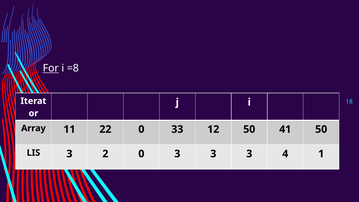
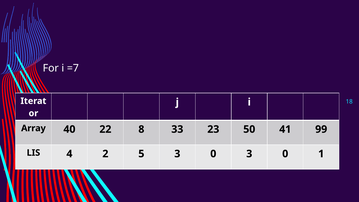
For underline: present -> none
=8: =8 -> =7
11: 11 -> 40
22 0: 0 -> 8
12: 12 -> 23
41 50: 50 -> 99
LIS 3: 3 -> 4
2 0: 0 -> 5
3 at (213, 154): 3 -> 0
4 at (285, 154): 4 -> 0
